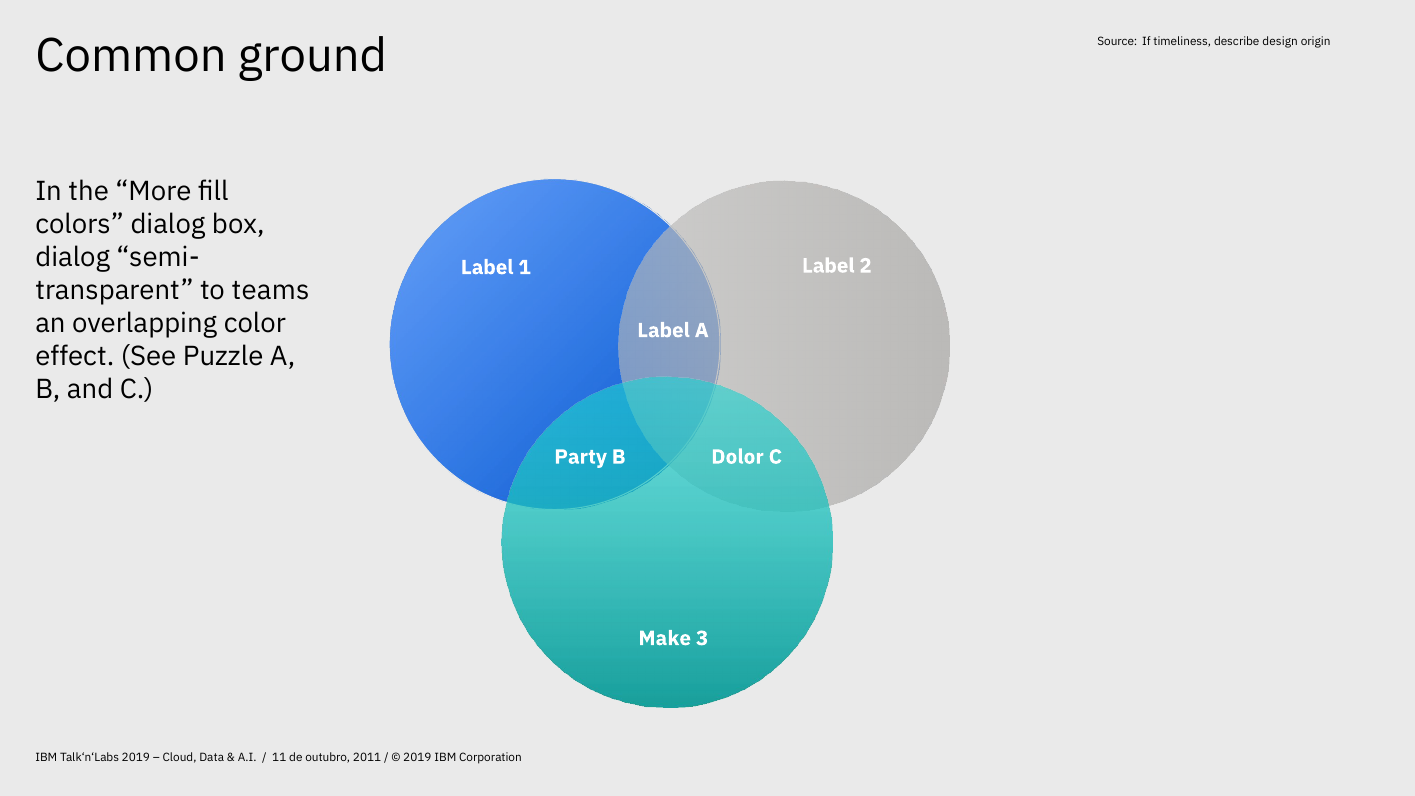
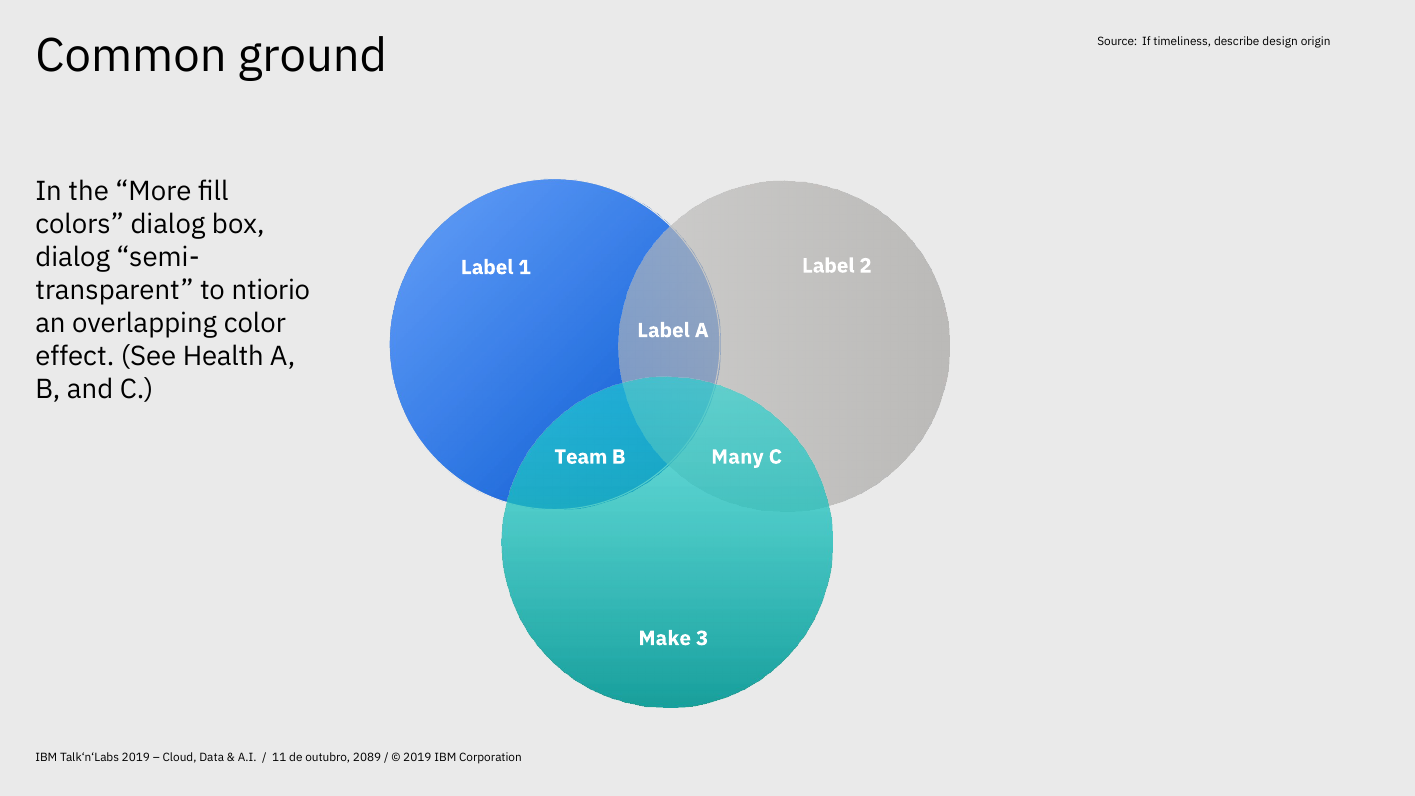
teams: teams -> ntiorio
Puzzle: Puzzle -> Health
Party: Party -> Team
Dolor: Dolor -> Many
2011: 2011 -> 2089
